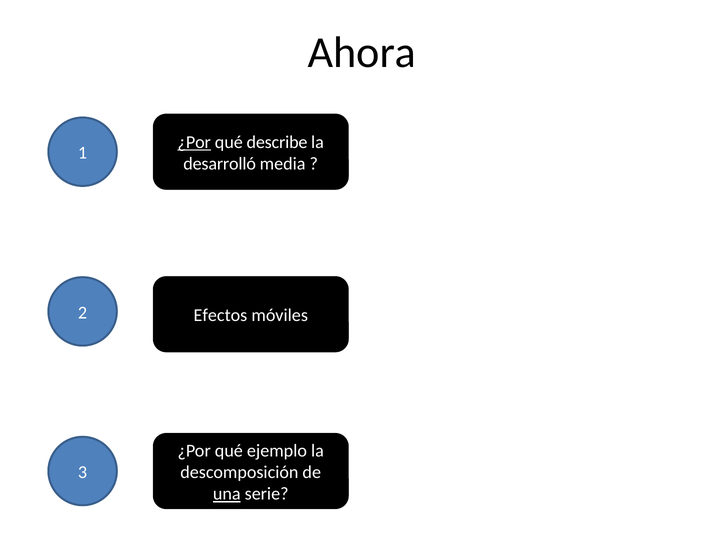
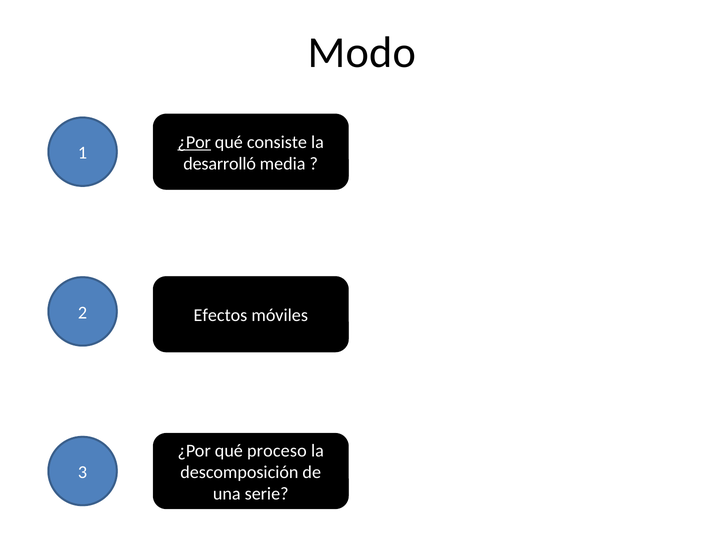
Ahora: Ahora -> Modo
describe: describe -> consiste
ejemplo: ejemplo -> proceso
una underline: present -> none
